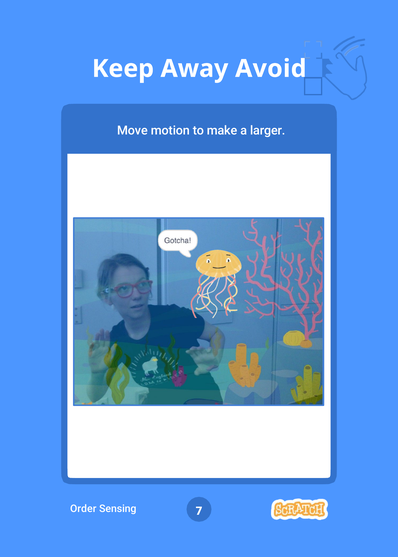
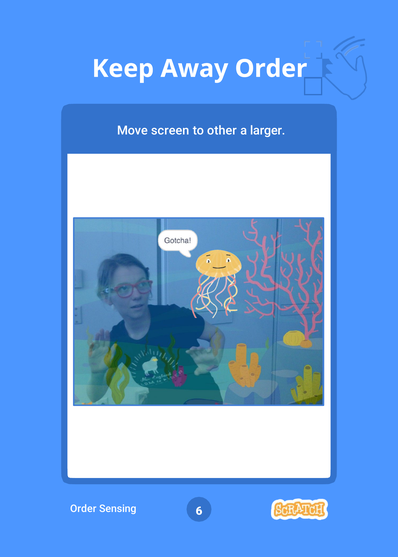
Away Avoid: Avoid -> Order
motion: motion -> screen
make: make -> other
7: 7 -> 6
